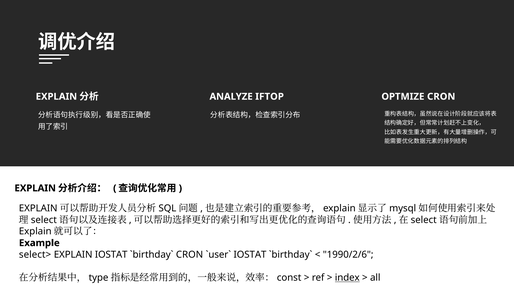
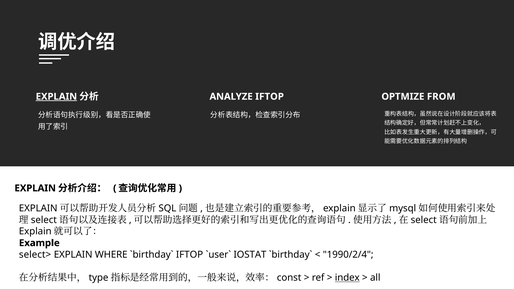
EXPLAIN at (56, 97) underline: none -> present
OPTMIZE CRON: CRON -> FROM
EXPLAIN IOSTAT: IOSTAT -> WHERE
CRON at (190, 255): CRON -> IFTOP
1990/2/6: 1990/2/6 -> 1990/2/4
